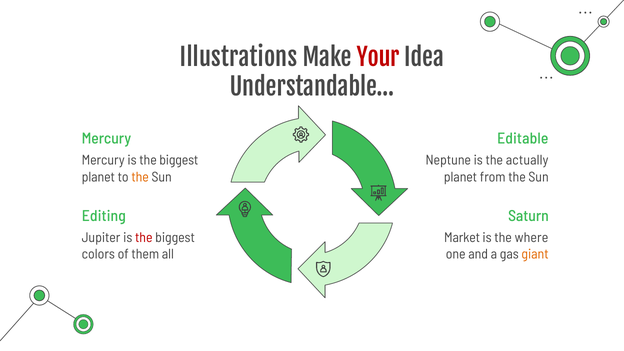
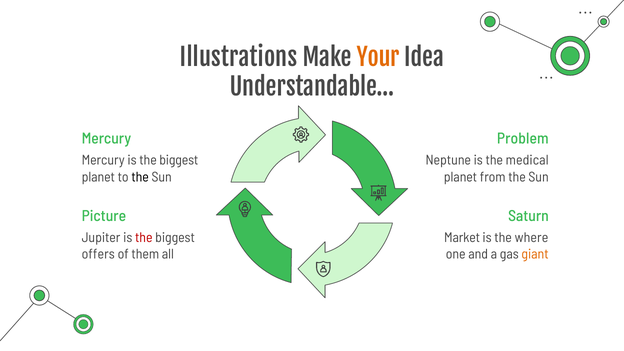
Your colour: red -> orange
Editable: Editable -> Problem
actually: actually -> medical
the at (140, 177) colour: orange -> black
Editing: Editing -> Picture
colors: colors -> offers
